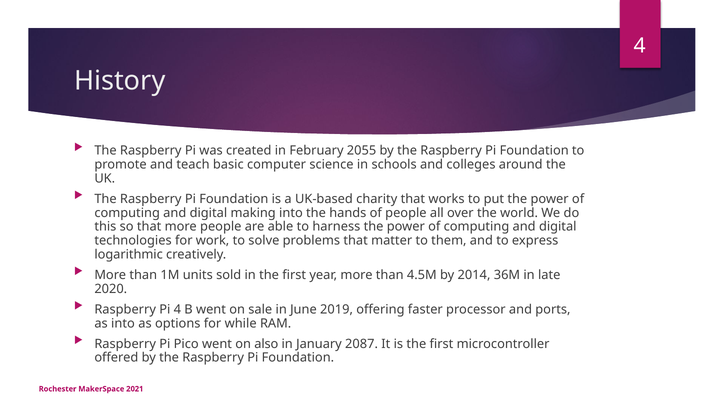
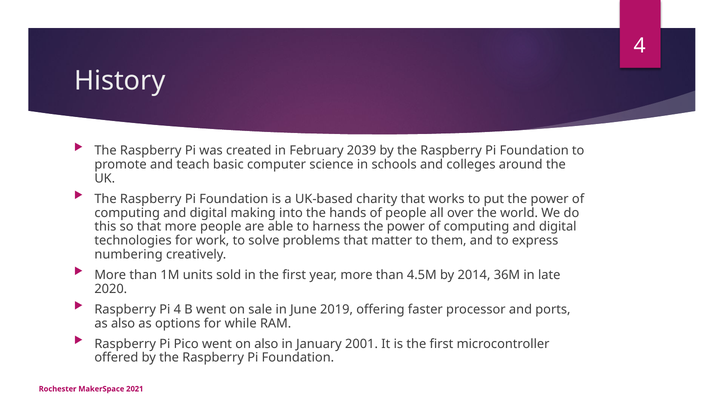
2055: 2055 -> 2039
logarithmic: logarithmic -> numbering
as into: into -> also
2087: 2087 -> 2001
